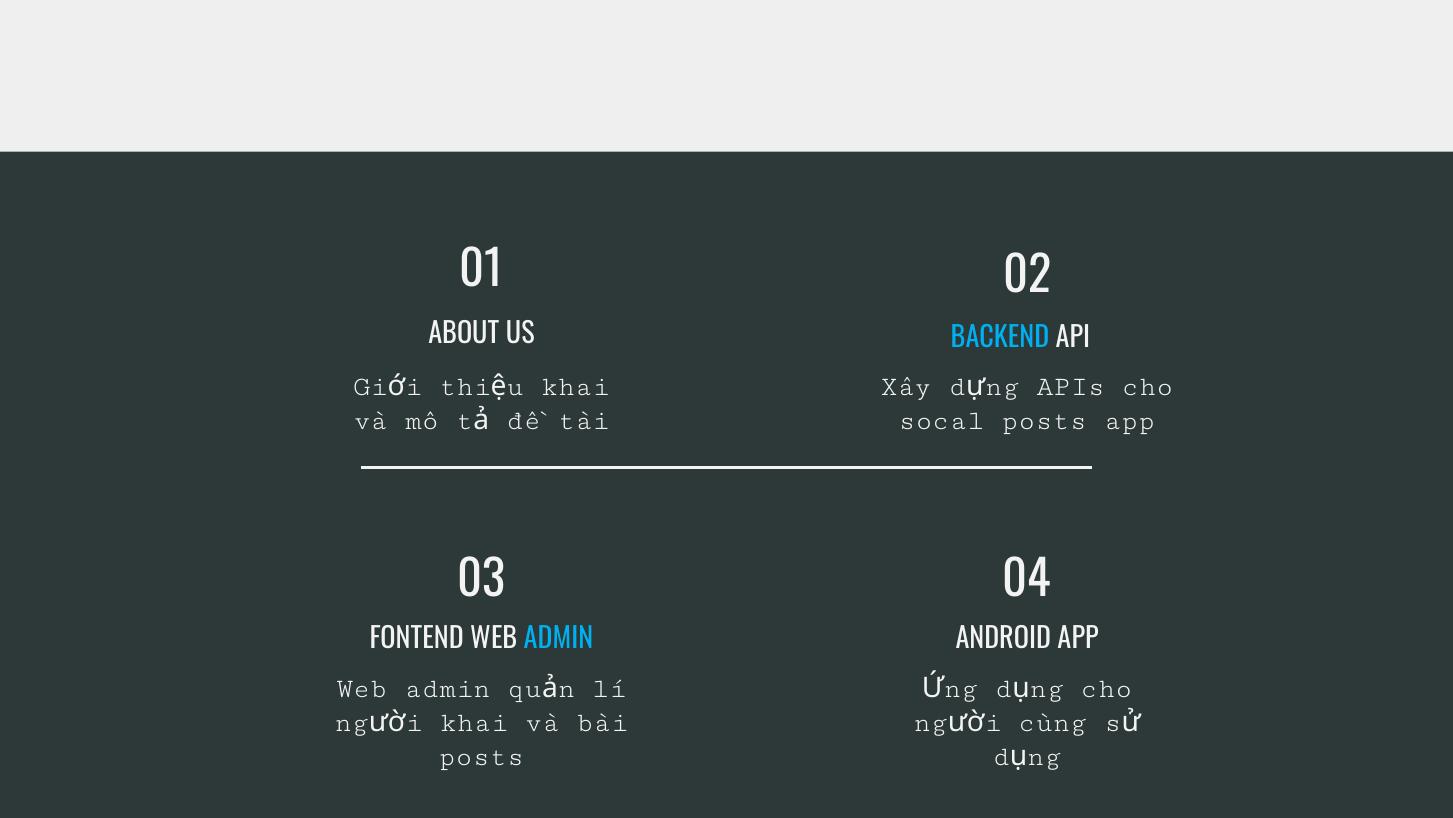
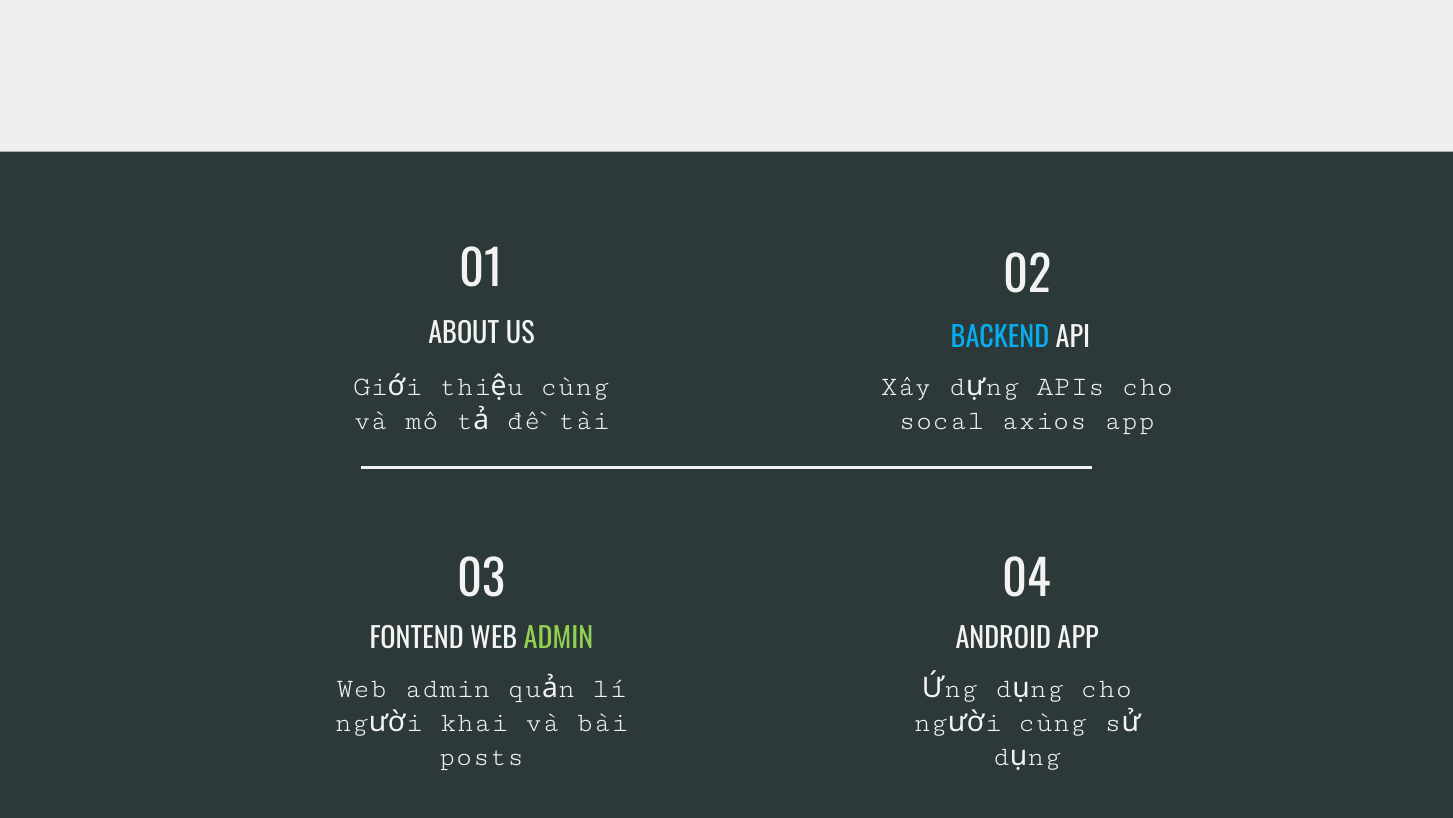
khai at (575, 386): khai -> cùng
socal posts: posts -> axios
ADMIN at (558, 638) colour: light blue -> light green
